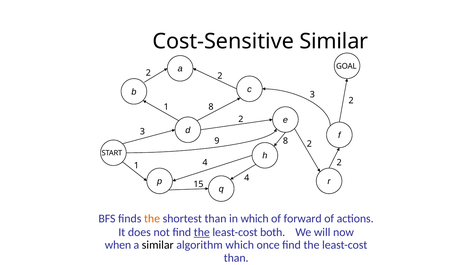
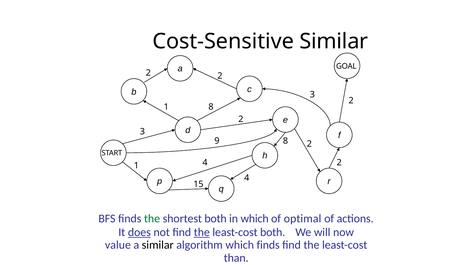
the at (152, 219) colour: orange -> green
shortest than: than -> both
forward: forward -> optimal
does underline: none -> present
when: when -> value
which once: once -> finds
